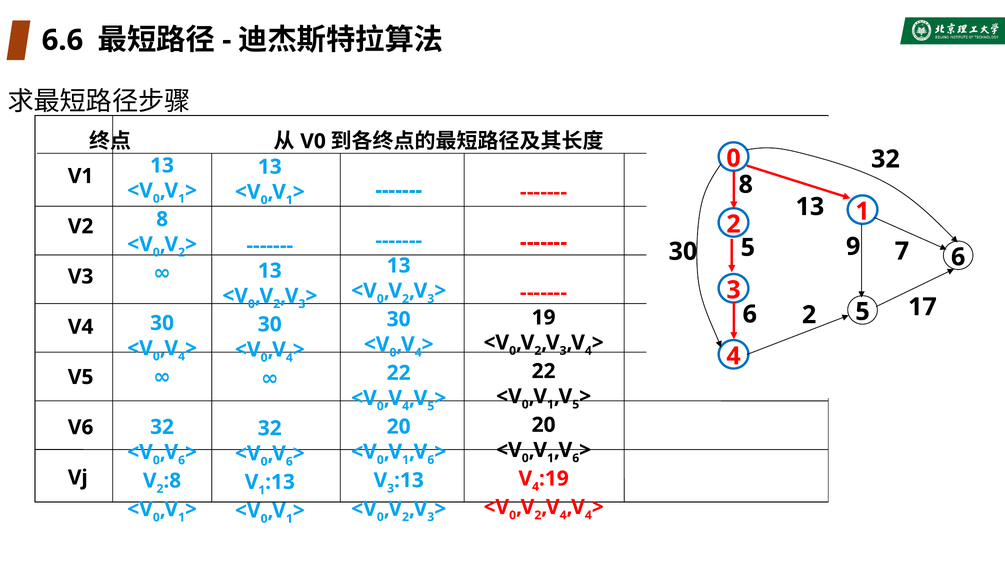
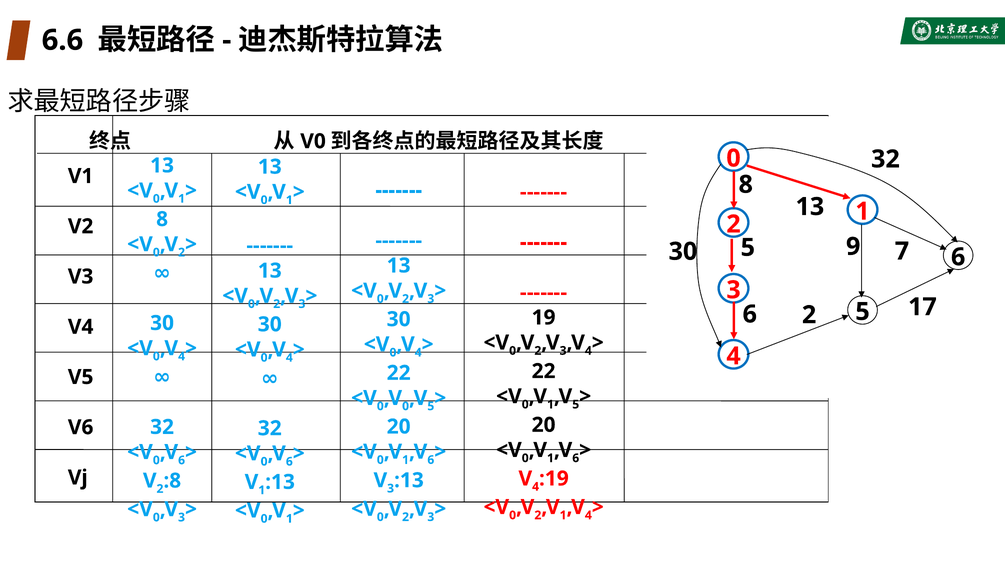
4 at (406, 406): 4 -> 0
4 at (563, 516): 4 -> 1
1 at (182, 518): 1 -> 3
